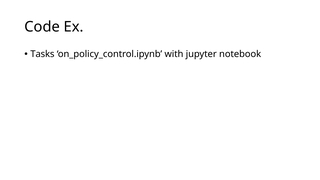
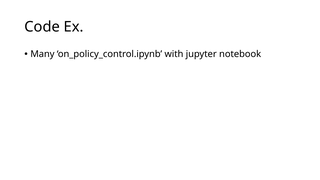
Tasks: Tasks -> Many
